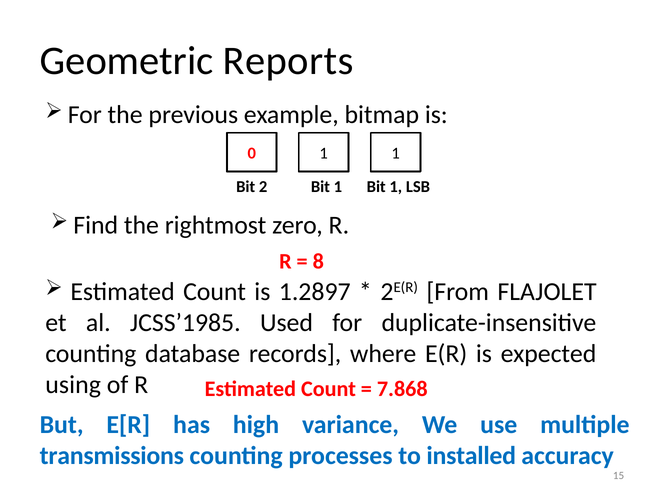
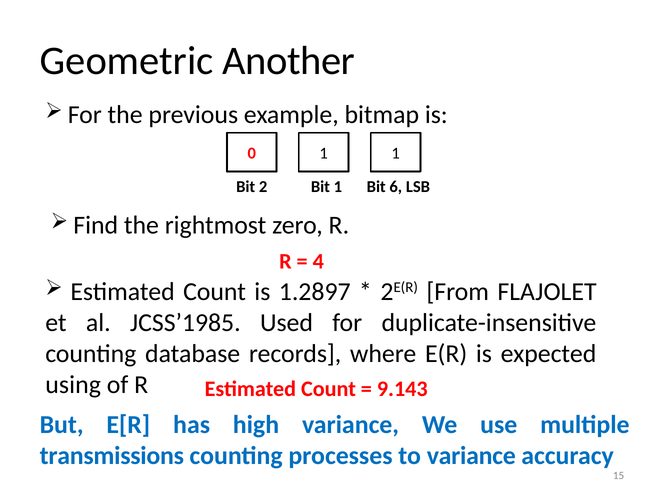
Reports: Reports -> Another
1 at (396, 187): 1 -> 6
8: 8 -> 4
7.868: 7.868 -> 9.143
to installed: installed -> variance
